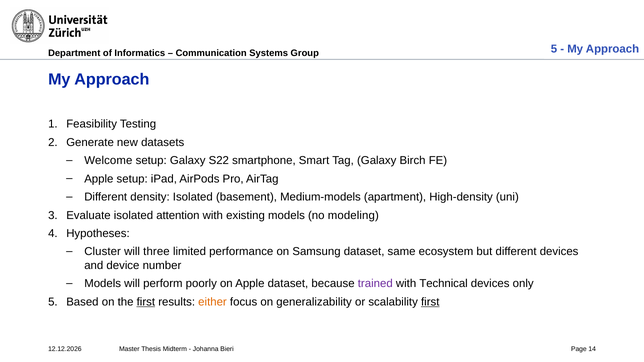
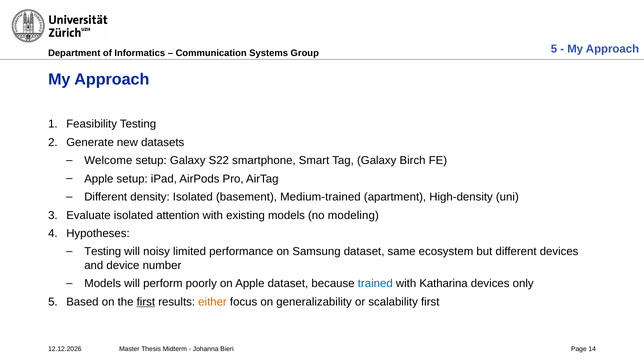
Medium-models: Medium-models -> Medium-trained
Cluster at (103, 252): Cluster -> Testing
three: three -> noisy
trained colour: purple -> blue
Technical: Technical -> Katharina
first at (430, 302) underline: present -> none
